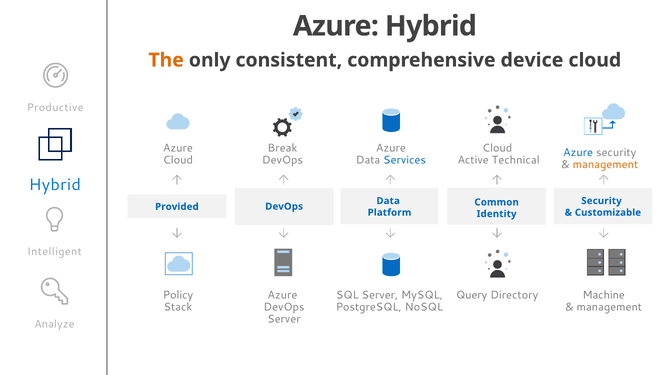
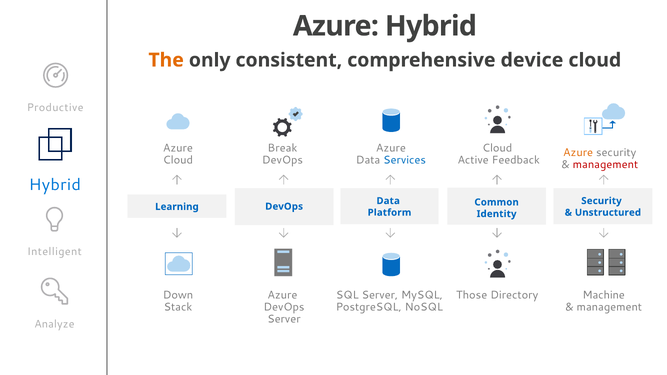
Azure at (578, 153) colour: blue -> orange
Technical: Technical -> Feedback
management at (605, 165) colour: orange -> red
Provided: Provided -> Learning
Customizable: Customizable -> Unstructured
Policy: Policy -> Down
Query: Query -> Those
